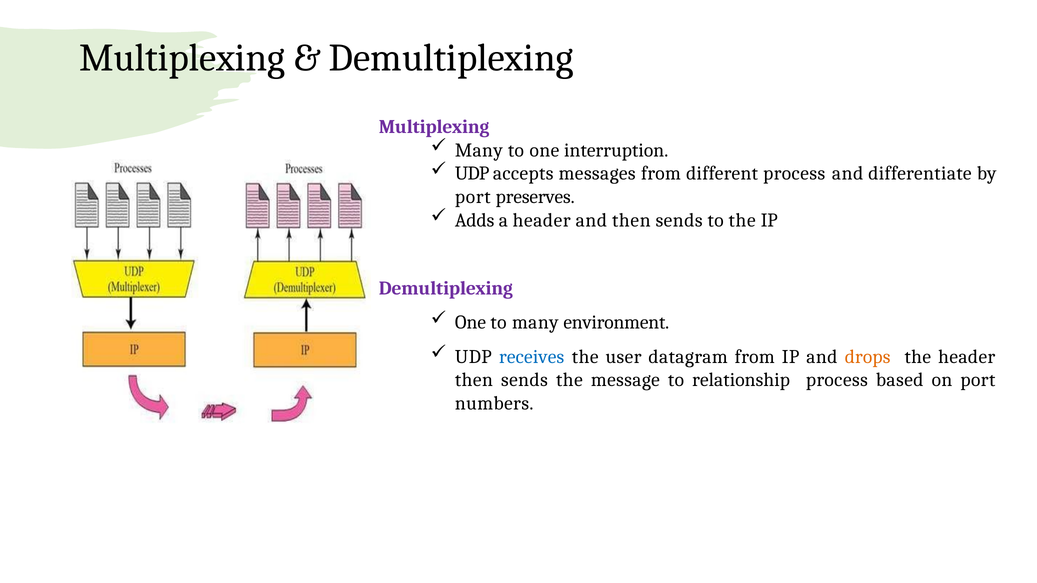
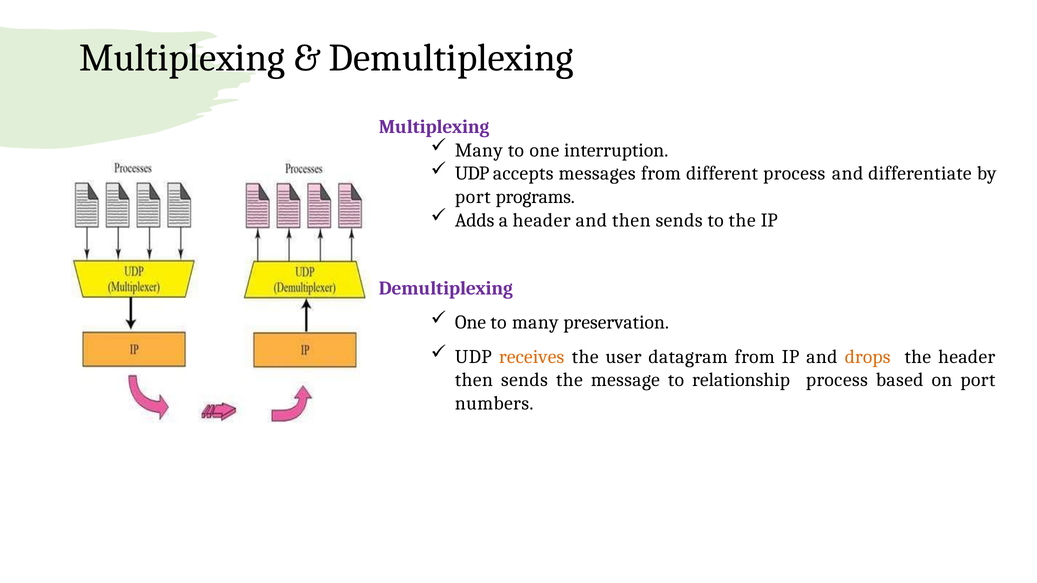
preserves: preserves -> programs
environment: environment -> preservation
receives colour: blue -> orange
